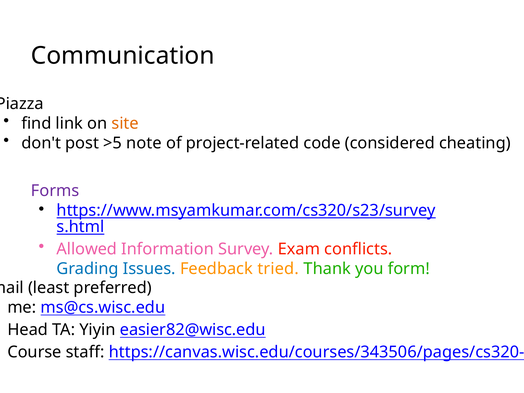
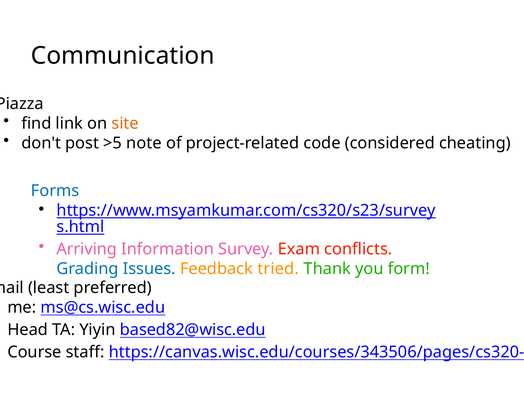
Forms colour: purple -> blue
Allowed: Allowed -> Arriving
easier82@wisc.edu: easier82@wisc.edu -> based82@wisc.edu
